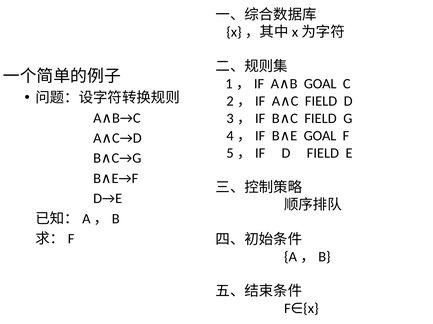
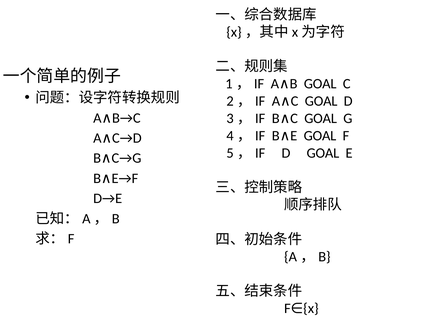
FIELD at (321, 101): FIELD -> GOAL
FIELD at (321, 119): FIELD -> GOAL
D FIELD: FIELD -> GOAL
